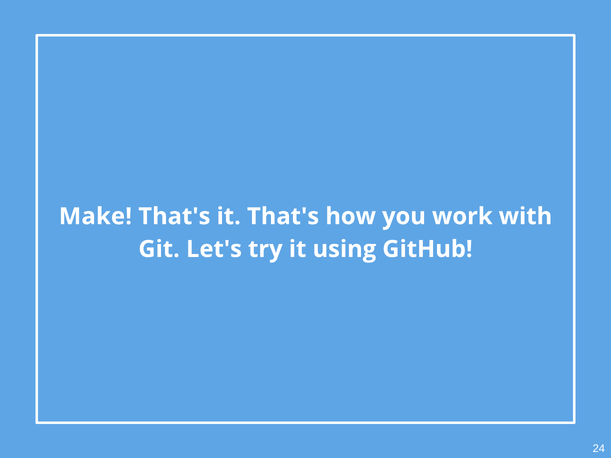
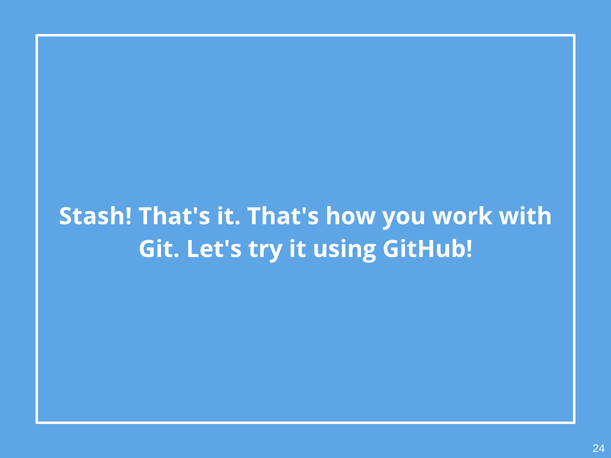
Make: Make -> Stash
